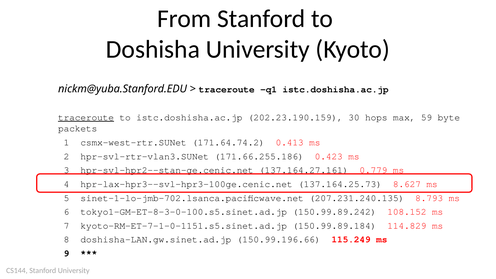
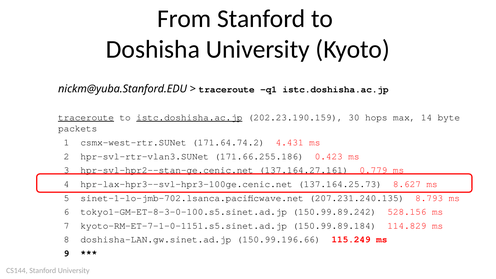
istc.doshisha.ac.jp at (189, 117) underline: none -> present
59: 59 -> 14
0.413: 0.413 -> 4.431
108.152: 108.152 -> 528.156
